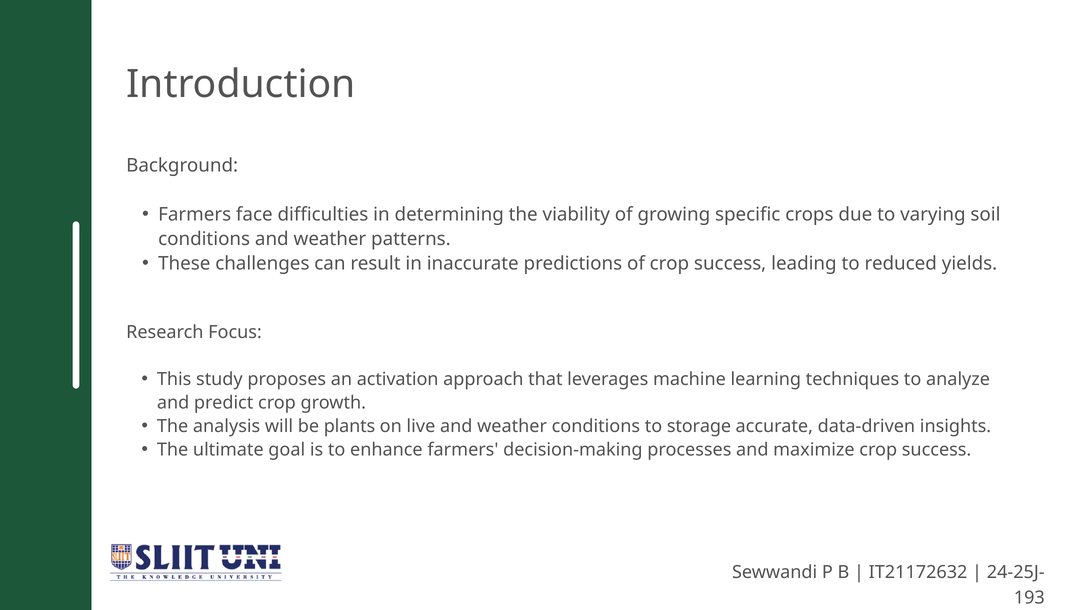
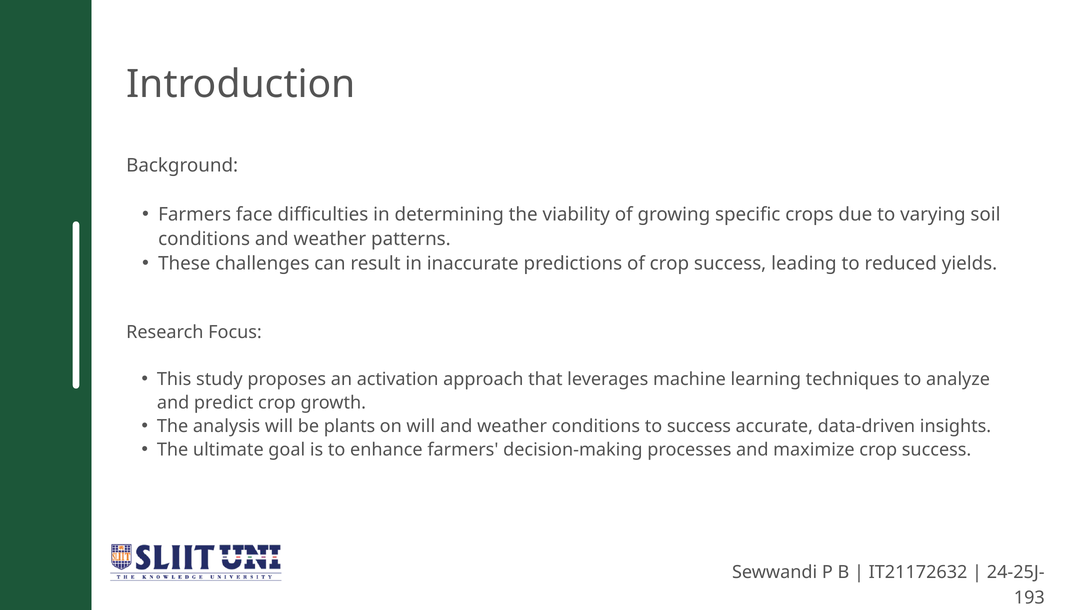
on live: live -> will
to storage: storage -> success
